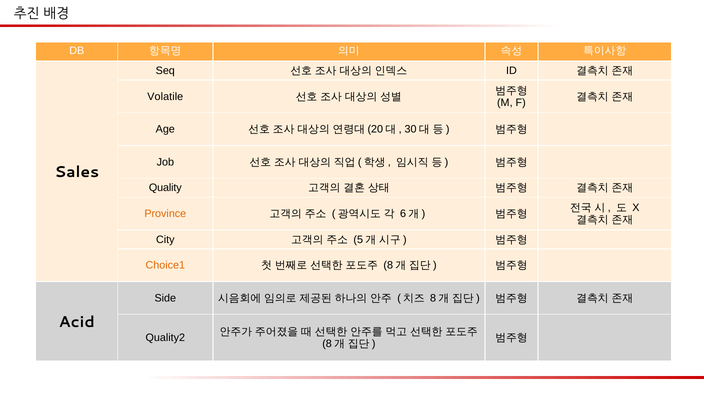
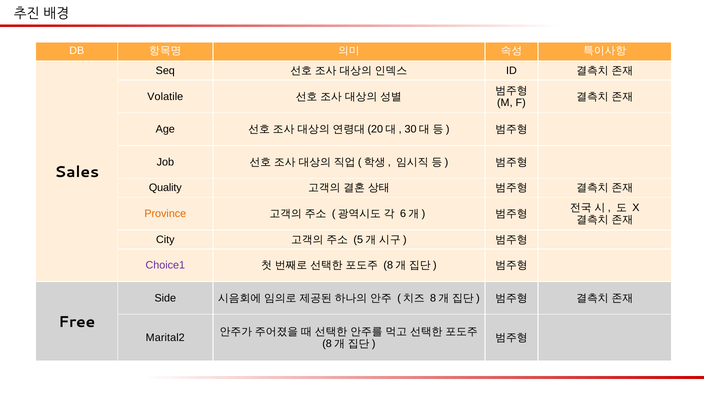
Choice1 colour: orange -> purple
Acid: Acid -> Free
Quality2: Quality2 -> Marital2
